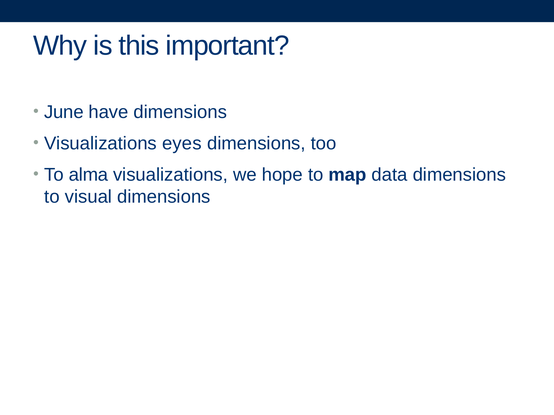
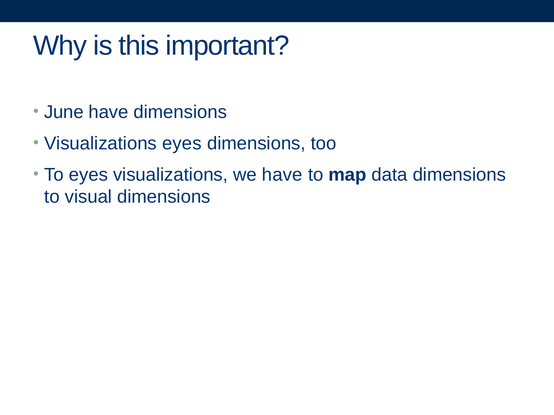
To alma: alma -> eyes
we hope: hope -> have
